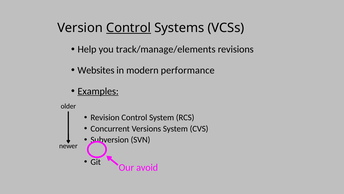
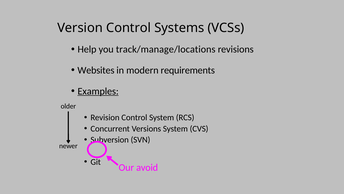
Control at (129, 28) underline: present -> none
track/manage/elements: track/manage/elements -> track/manage/locations
performance: performance -> requirements
